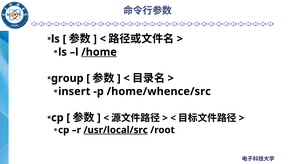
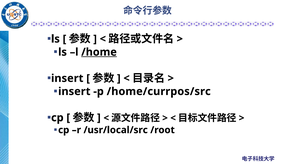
group at (67, 78): group -> insert
/home/whence/src: /home/whence/src -> /home/currpos/src
/usr/local/src underline: present -> none
